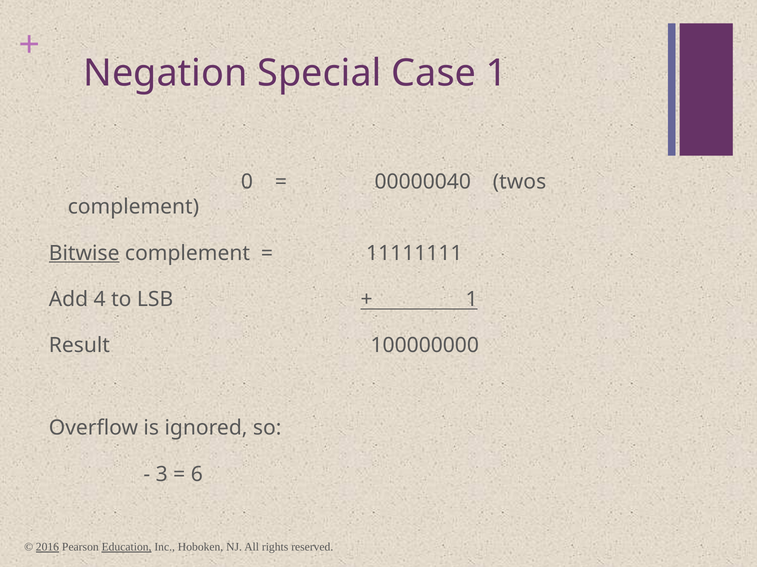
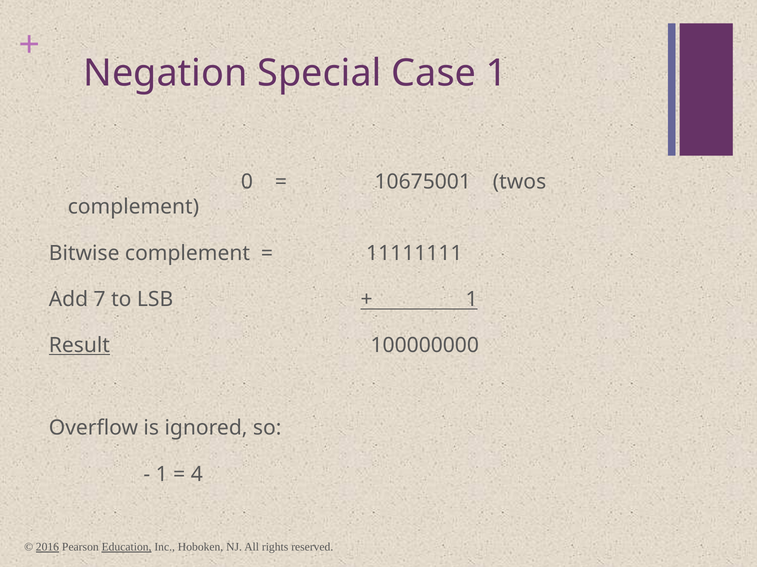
00000040: 00000040 -> 10675001
Bitwise underline: present -> none
4: 4 -> 7
Result underline: none -> present
3 at (162, 475): 3 -> 1
6: 6 -> 4
